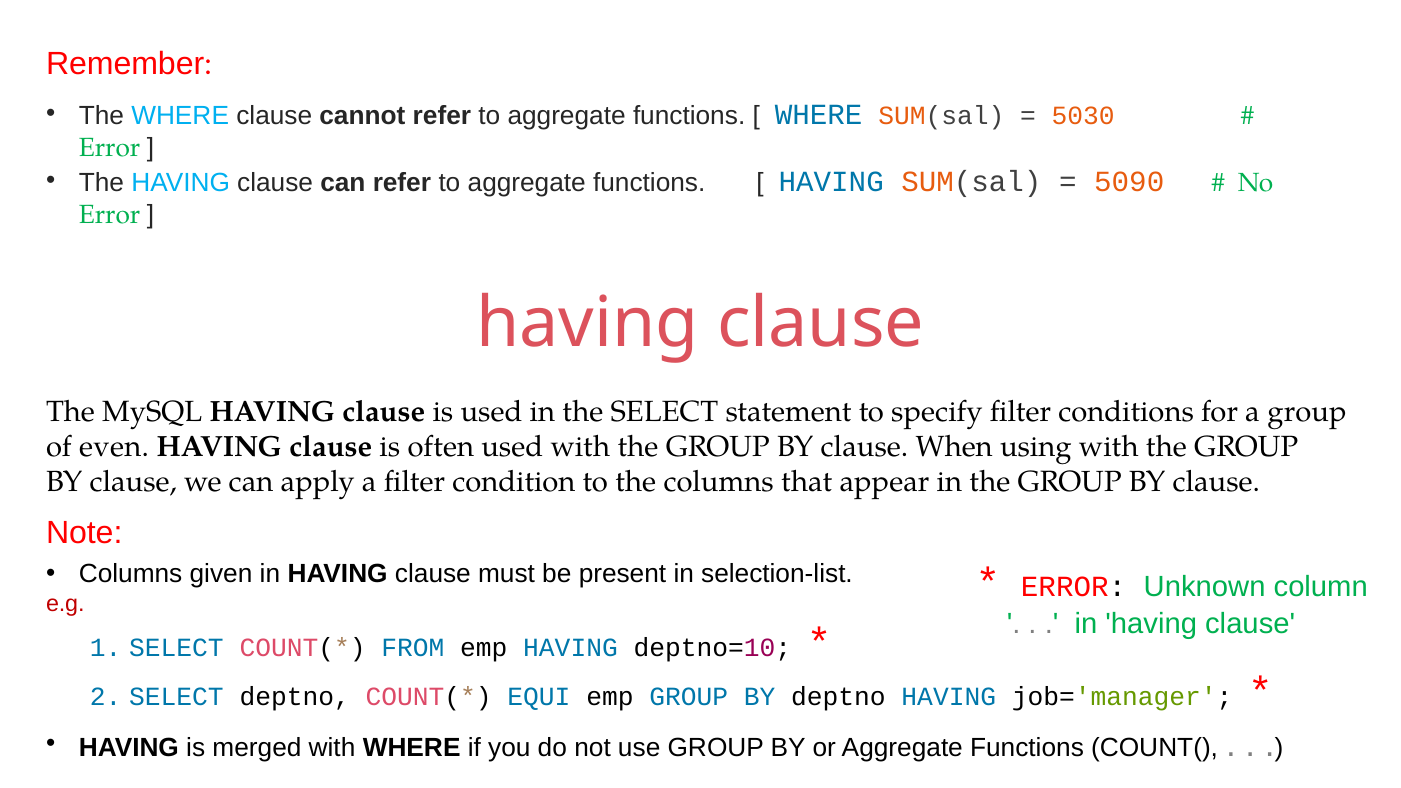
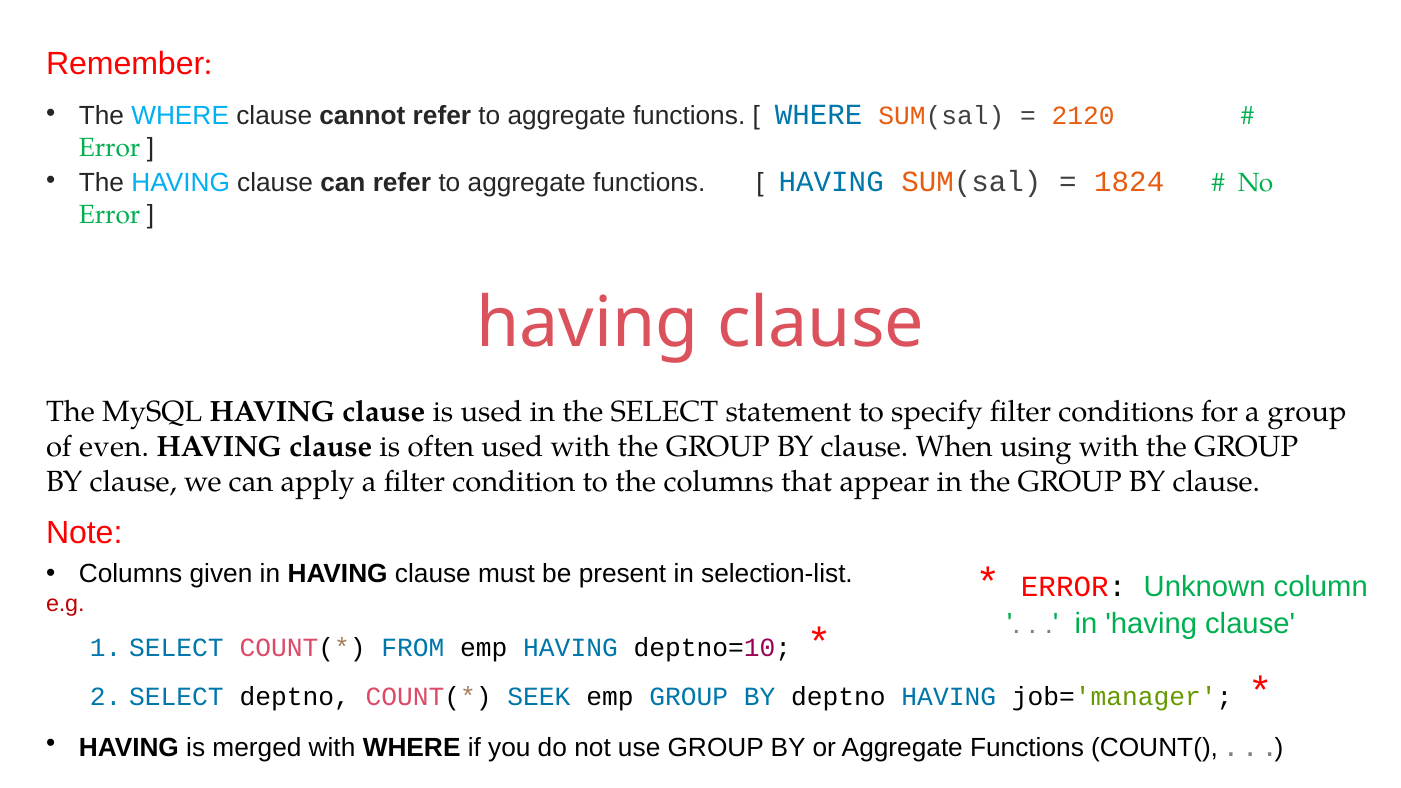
5030: 5030 -> 2120
5090: 5090 -> 1824
EQUI: EQUI -> SEEK
